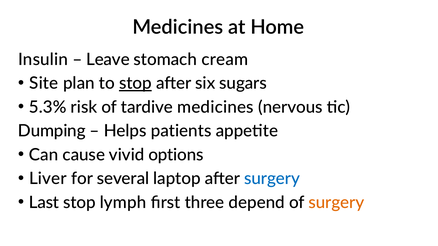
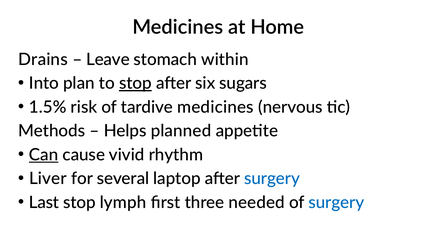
Insulin: Insulin -> Drains
cream: cream -> within
Site: Site -> Into
5.3%: 5.3% -> 1.5%
Dumping: Dumping -> Methods
patients: patients -> planned
Can underline: none -> present
options: options -> rhythm
depend: depend -> needed
surgery at (336, 203) colour: orange -> blue
